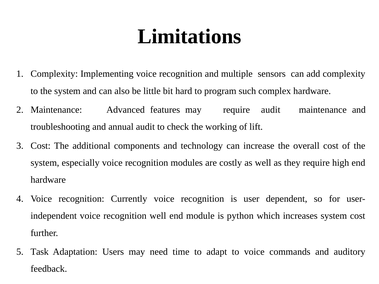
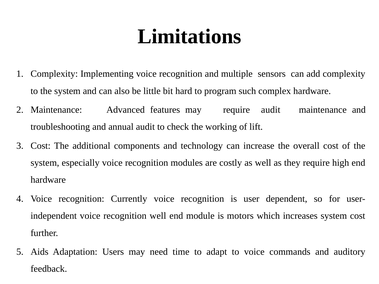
python: python -> motors
Task: Task -> Aids
